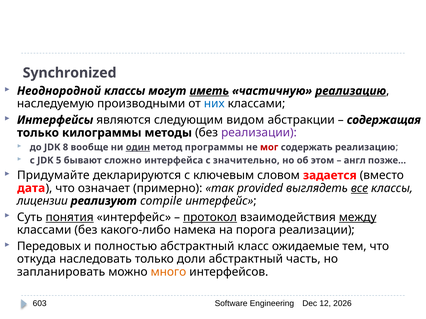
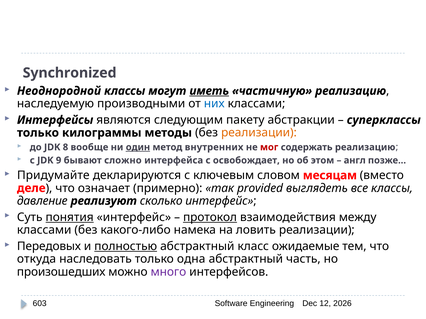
реализацию at (351, 91) underline: present -> none
видом: видом -> пакету
содержащая: содержащая -> суперклассы
реализации at (259, 133) colour: purple -> orange
программы: программы -> внутренних
5: 5 -> 9
значительно: значительно -> освобождает
задается: задается -> месяцам
дата: дата -> деле
все underline: present -> none
лицензии: лицензии -> давление
compile: compile -> сколько
между underline: present -> none
порога: порога -> ловить
полностью underline: none -> present
доли: доли -> одна
запланировать: запланировать -> произошедших
много colour: orange -> purple
